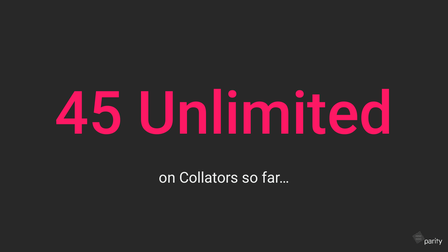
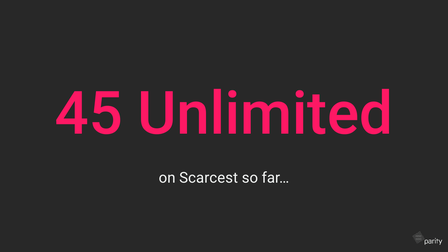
Collators: Collators -> Scarcest
